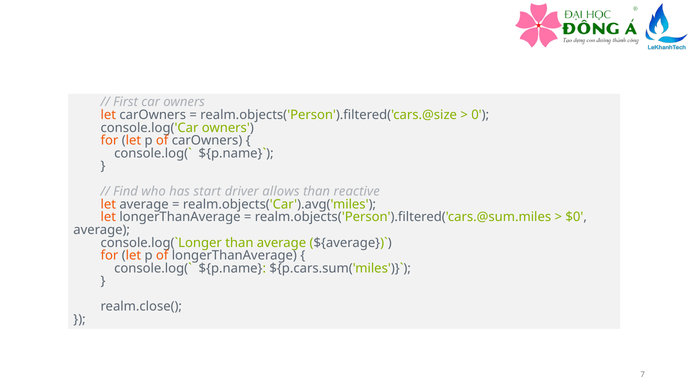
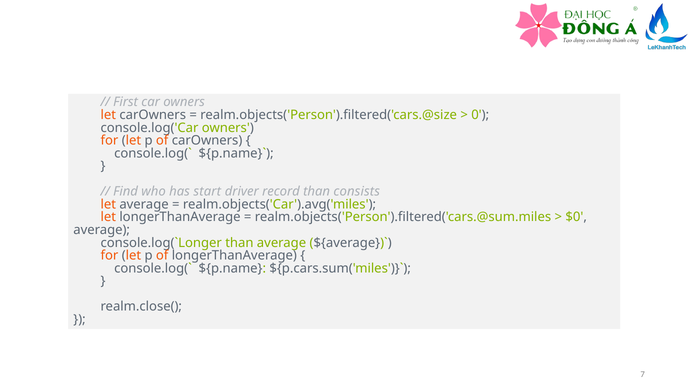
allows: allows -> record
reactive: reactive -> consists
